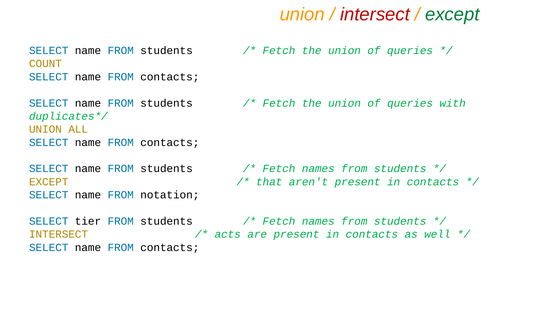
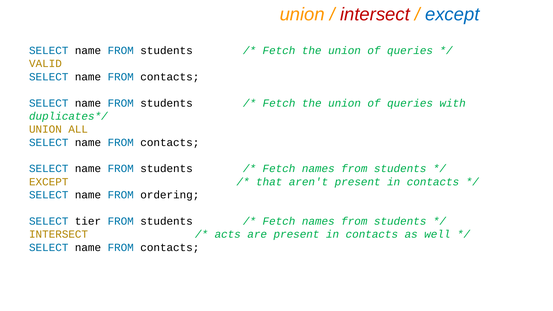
except at (452, 14) colour: green -> blue
COUNT: COUNT -> VALID
notation: notation -> ordering
